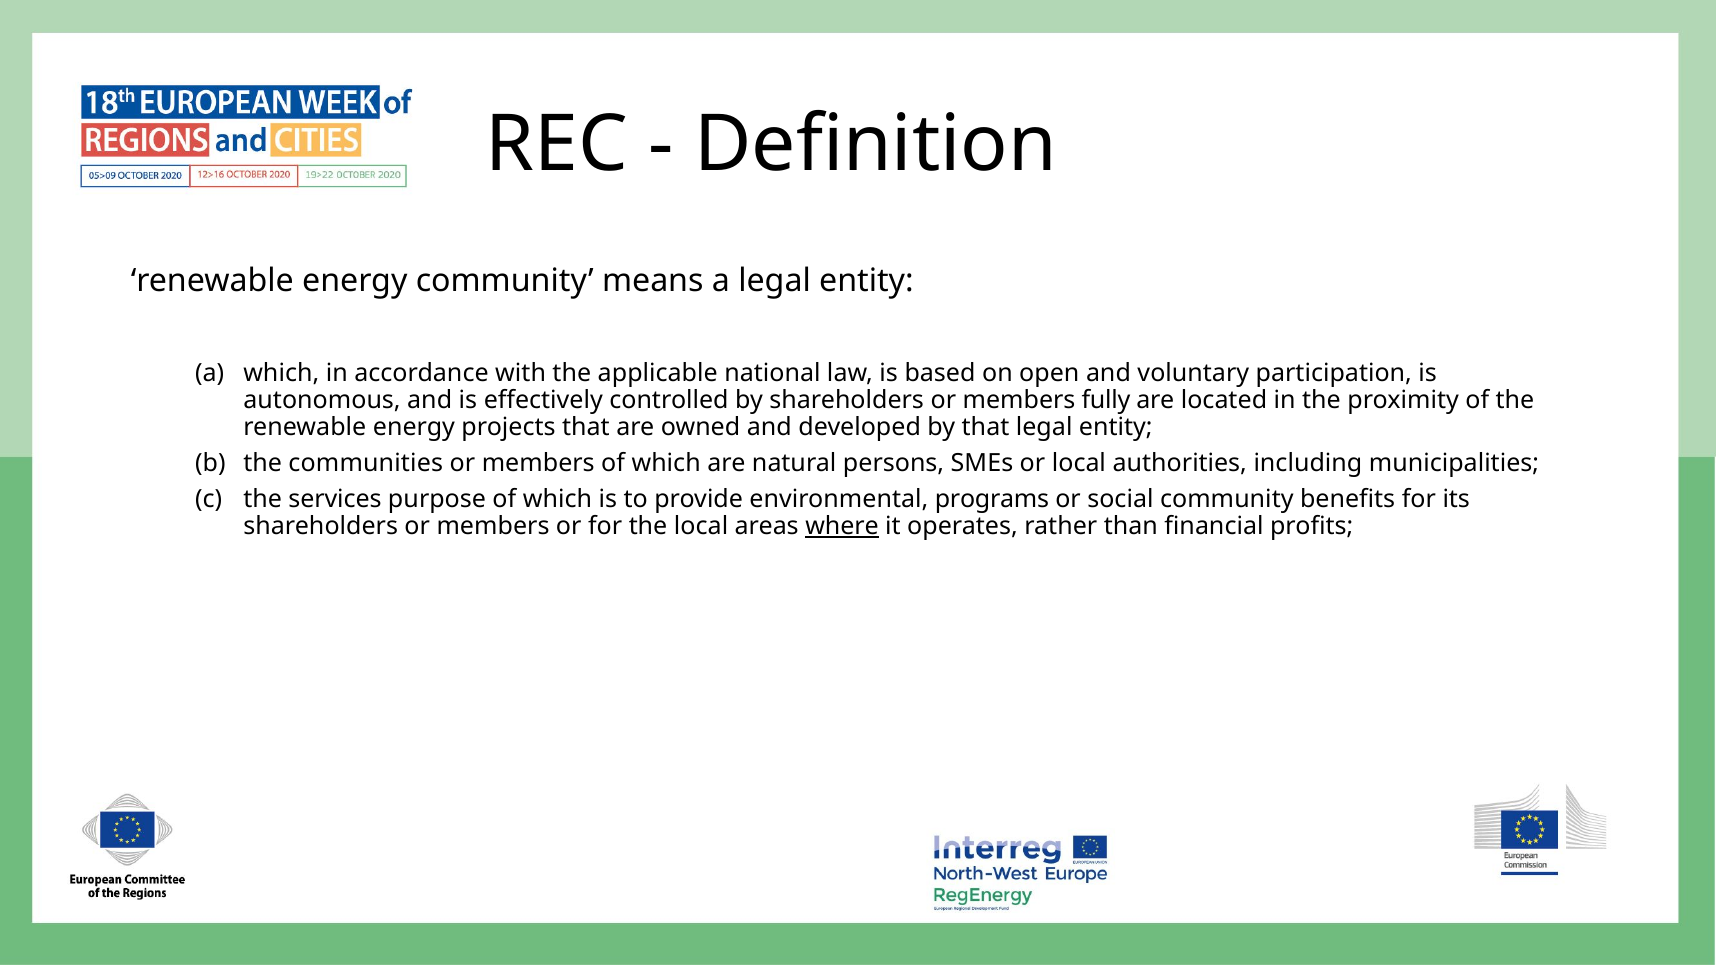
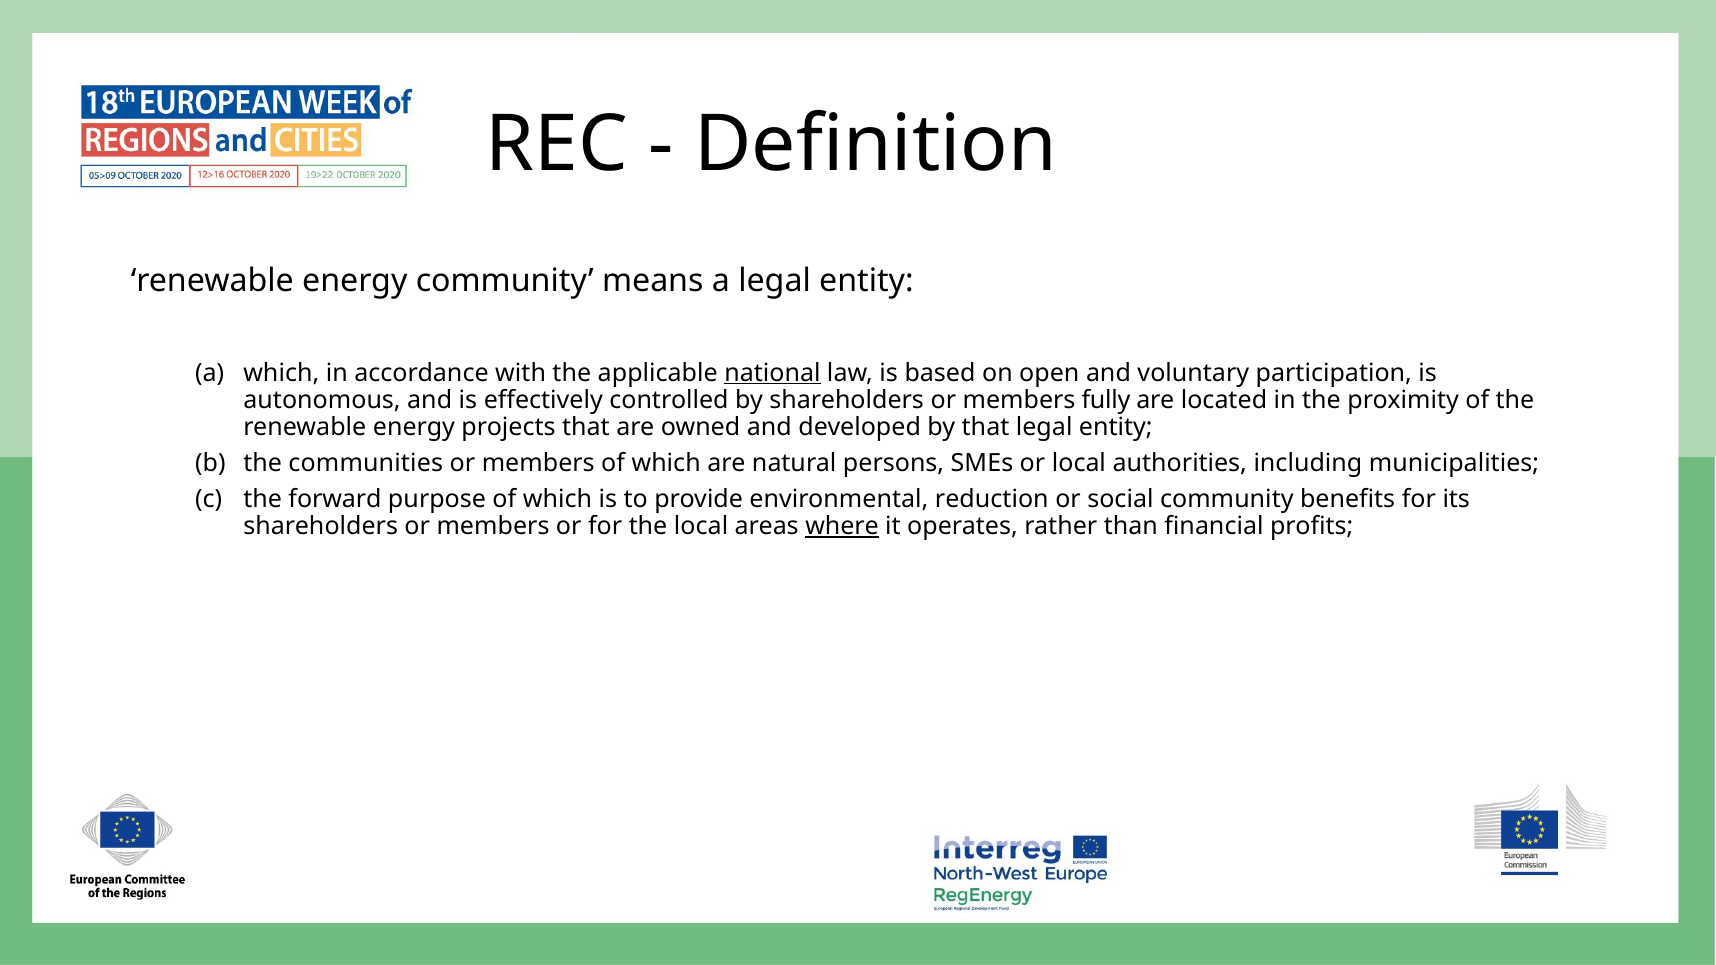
national underline: none -> present
services: services -> forward
programs: programs -> reduction
